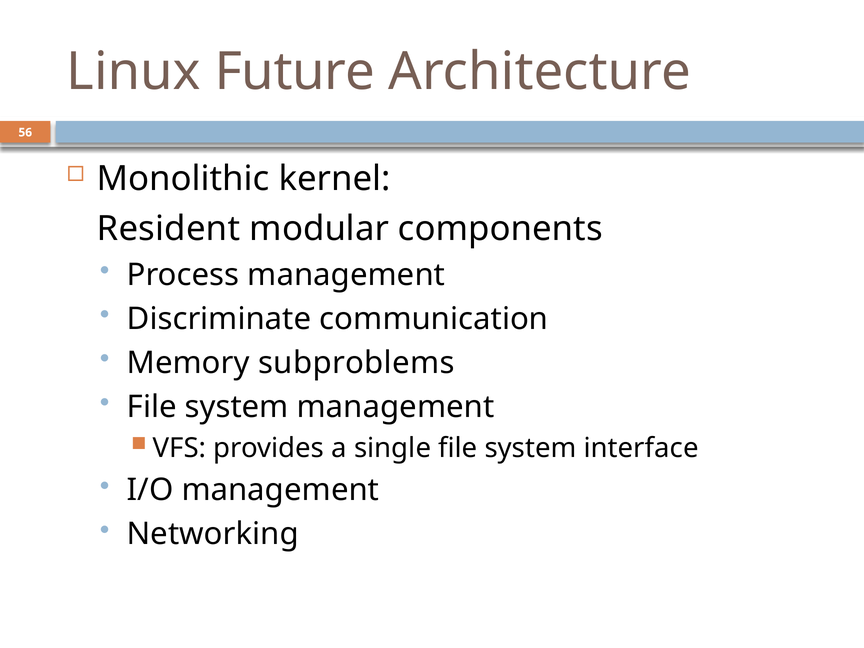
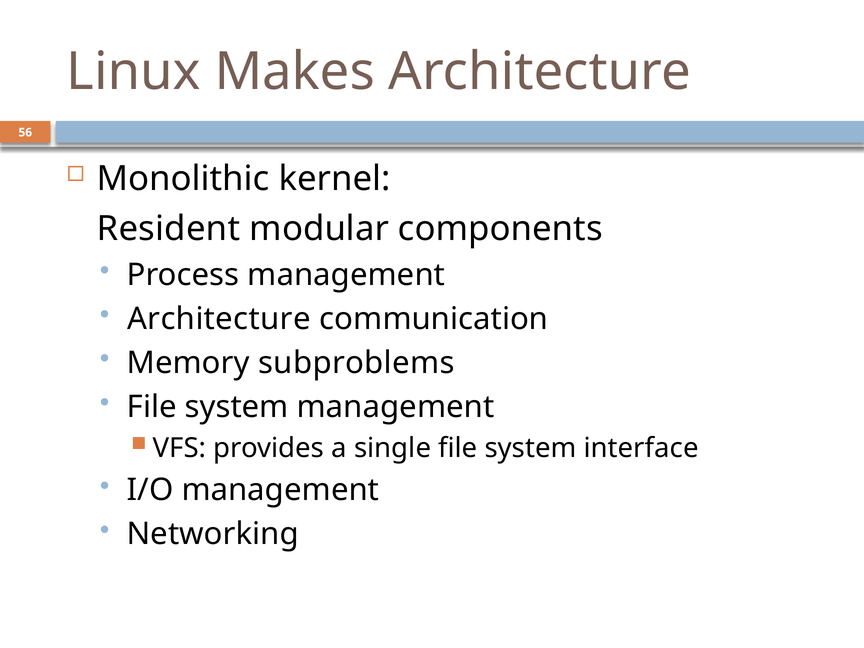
Future: Future -> Makes
Discriminate at (219, 319): Discriminate -> Architecture
